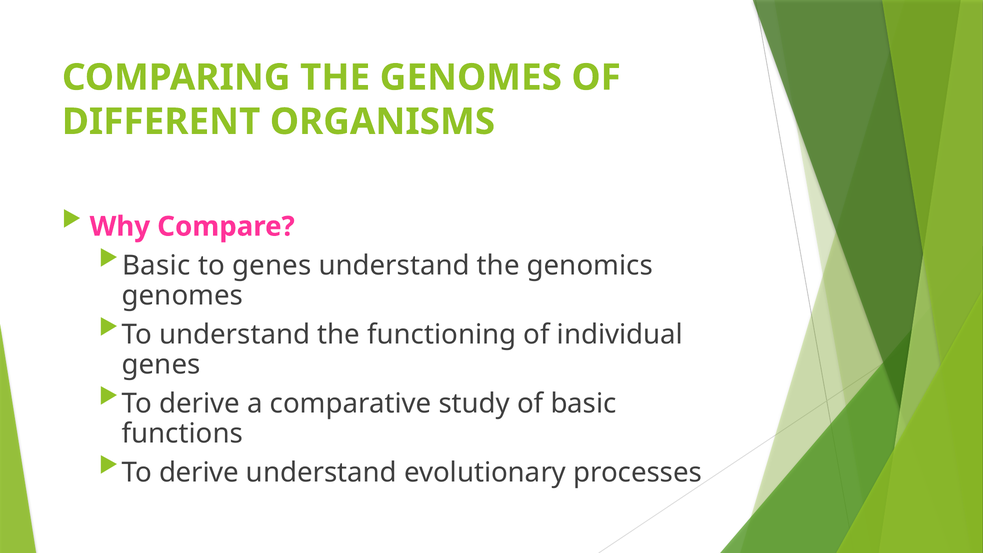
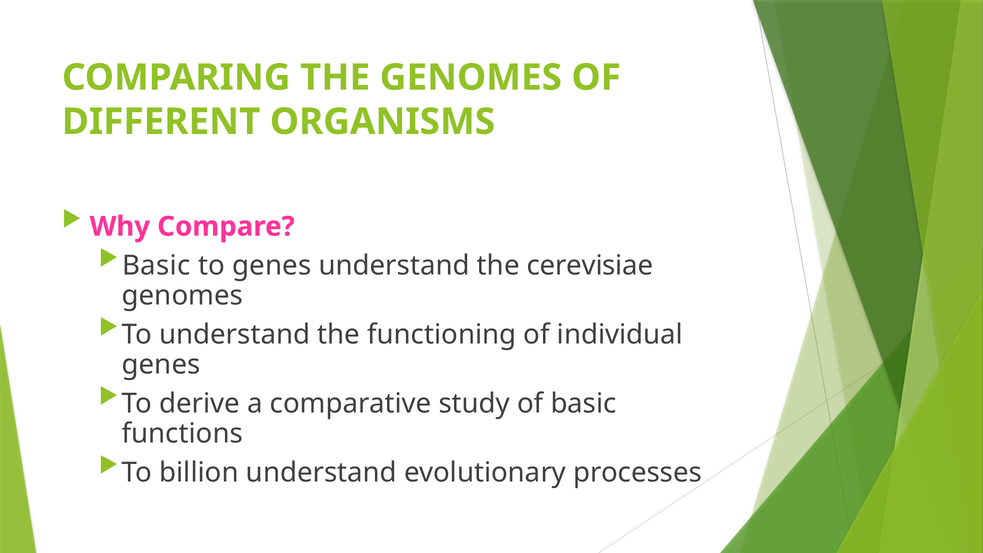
genomics: genomics -> cerevisiae
derive at (199, 473): derive -> billion
